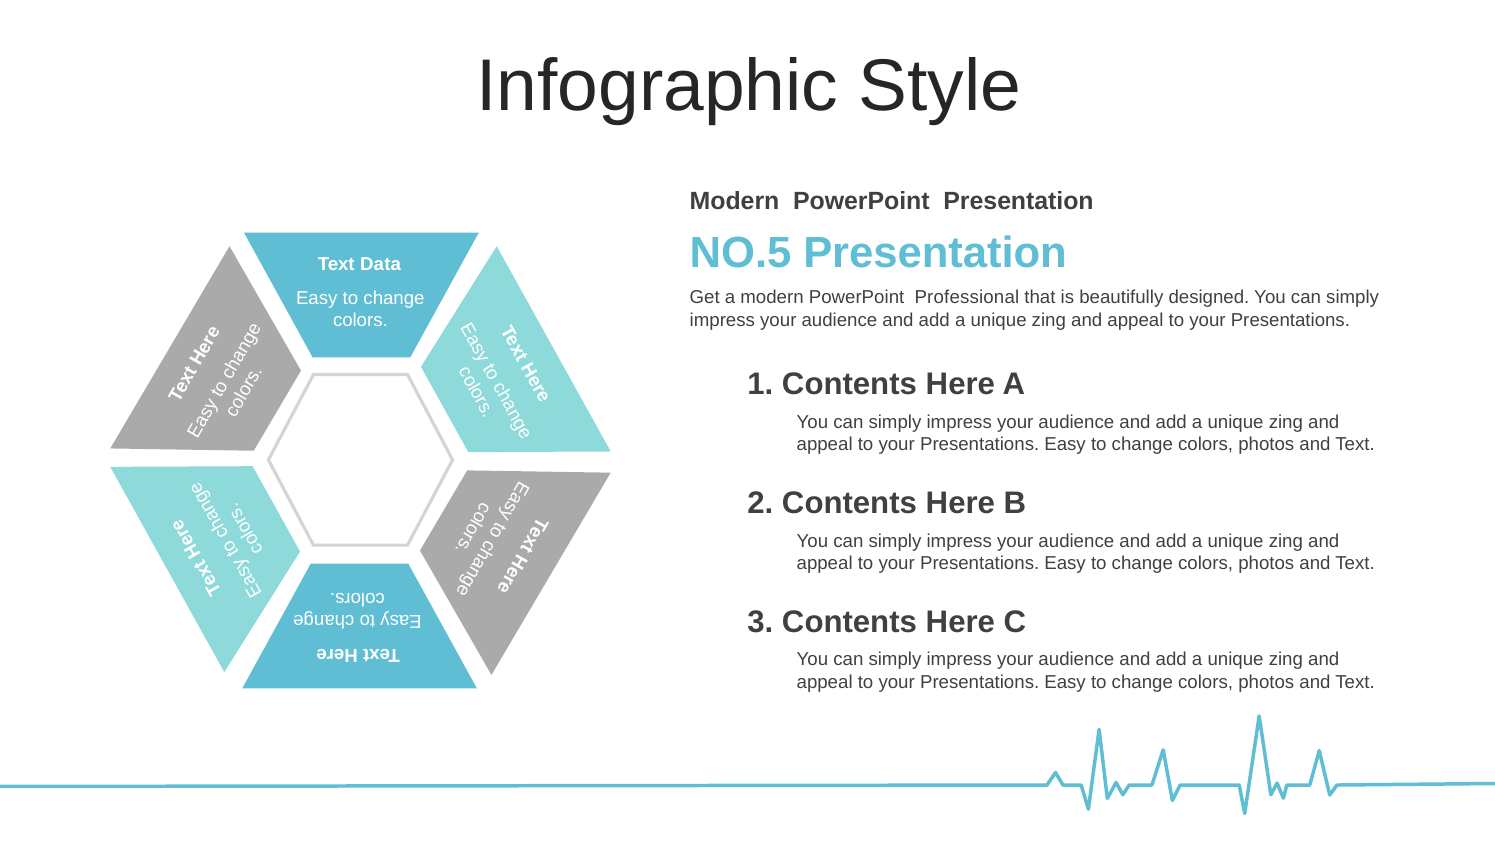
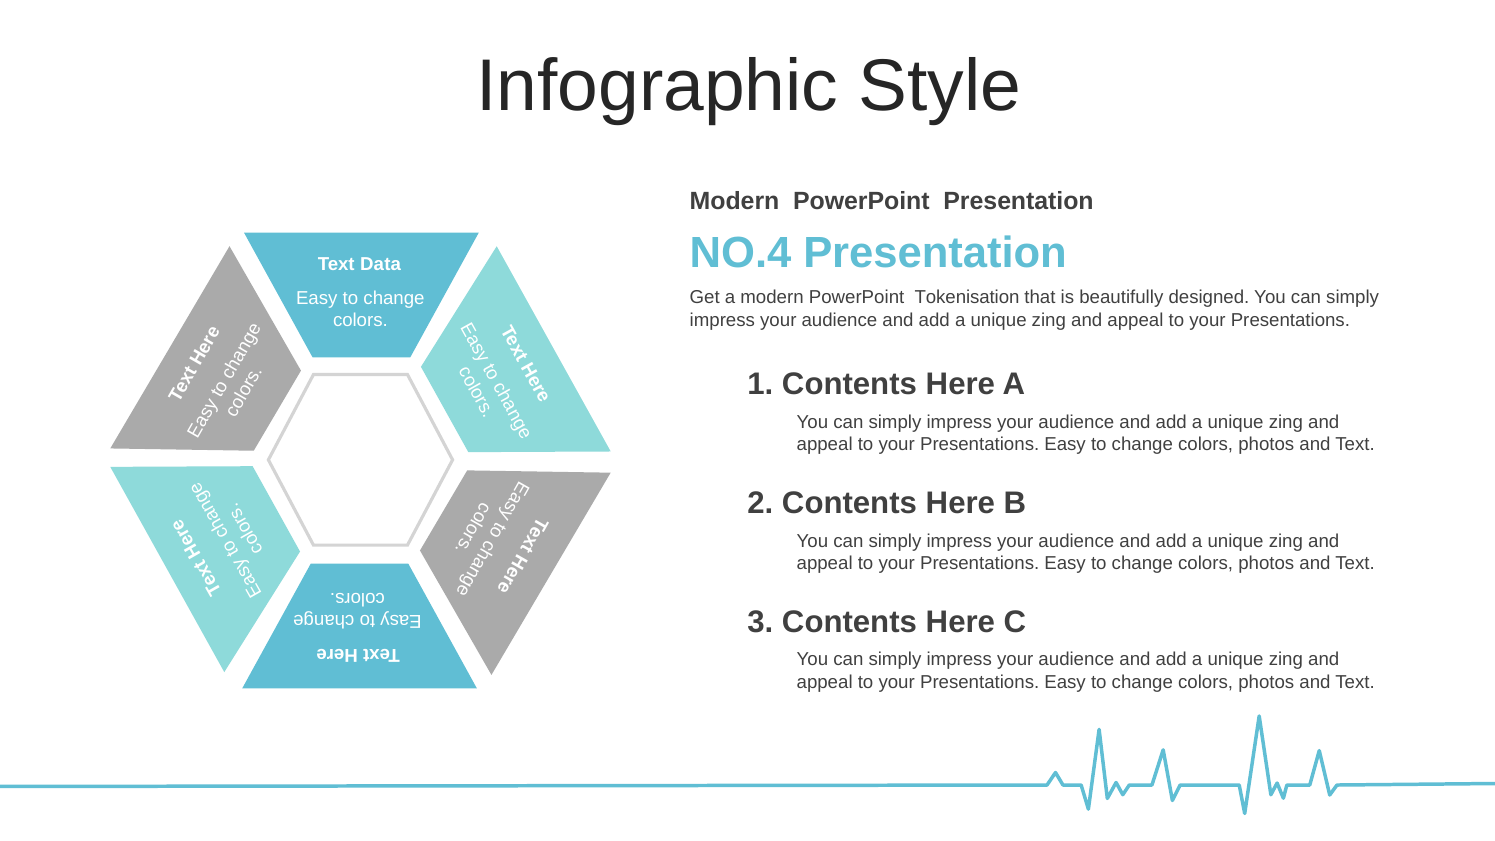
NO.5: NO.5 -> NO.4
Professional: Professional -> Tokenisation
